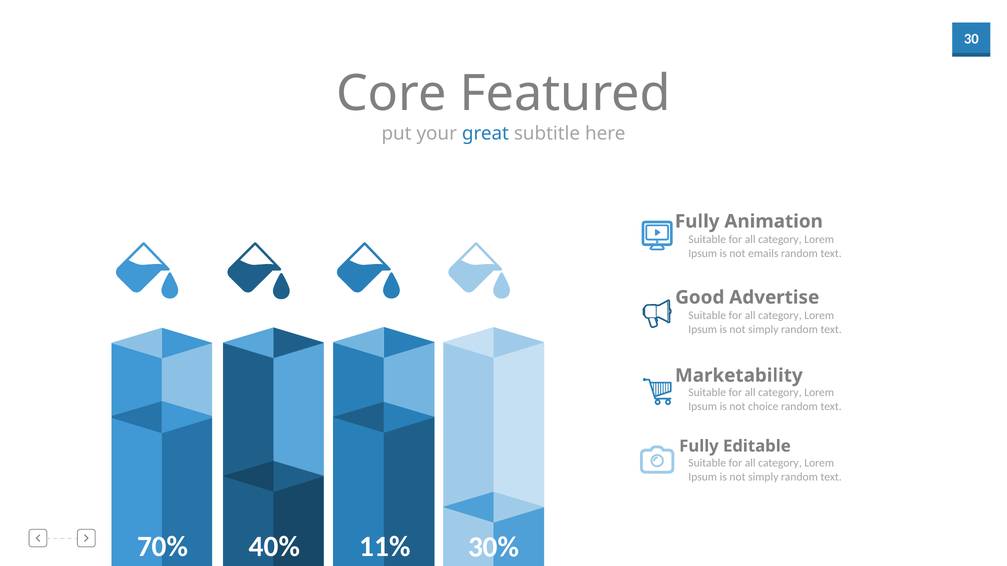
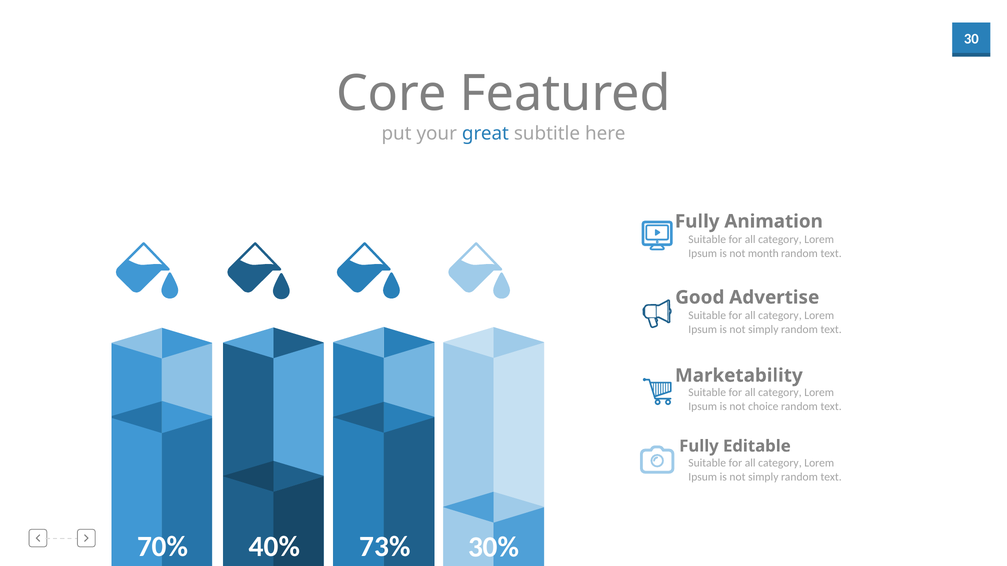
emails: emails -> month
11%: 11% -> 73%
